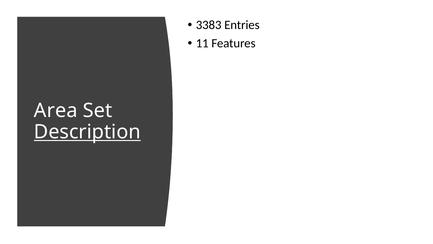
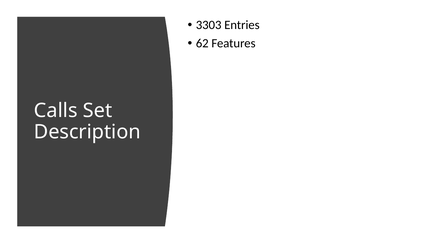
3383: 3383 -> 3303
11: 11 -> 62
Area: Area -> Calls
Description underline: present -> none
